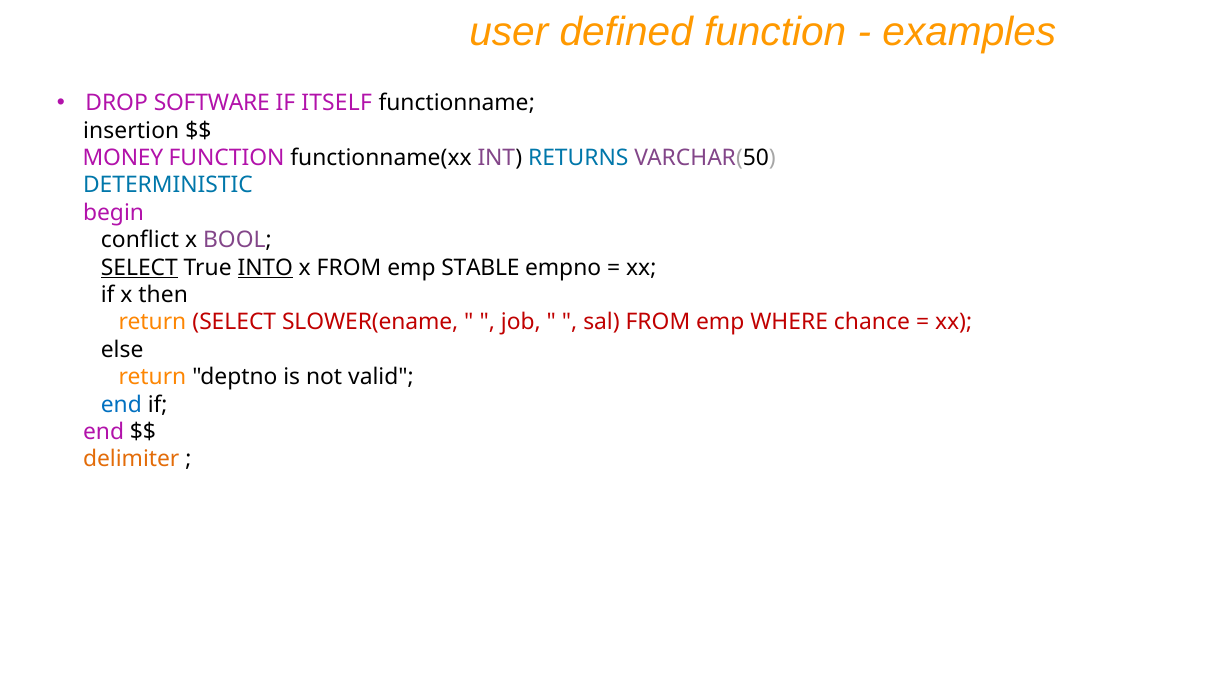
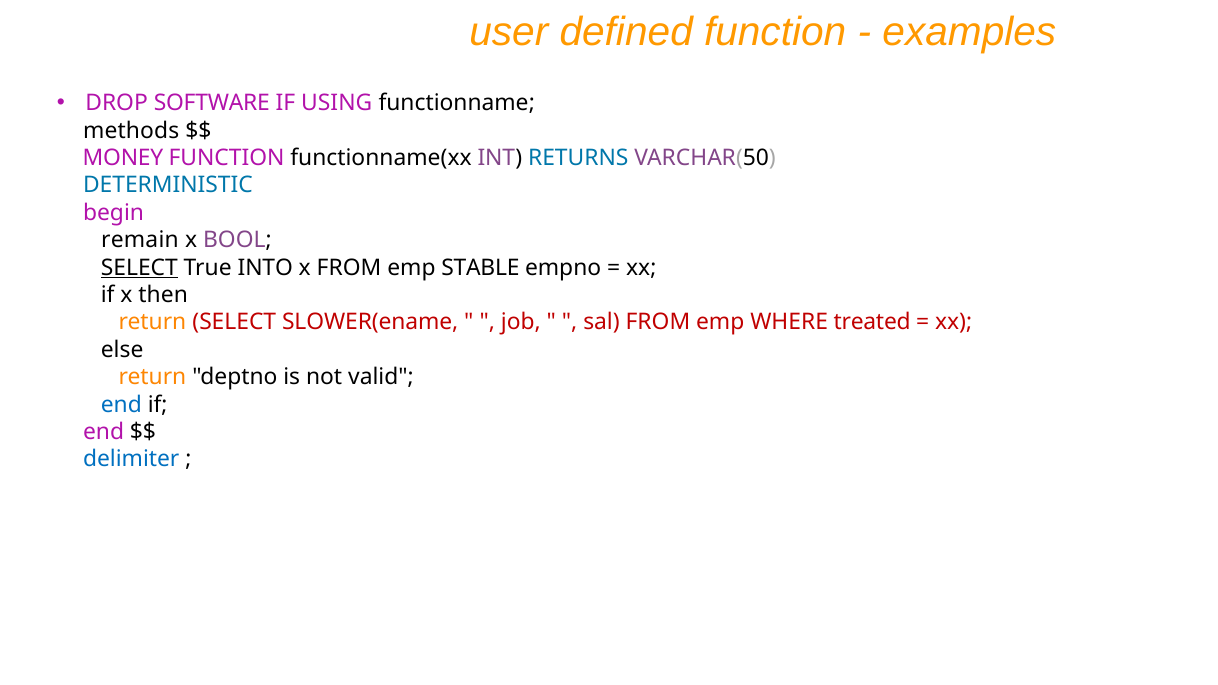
ITSELF: ITSELF -> USING
insertion: insertion -> methods
conflict: conflict -> remain
INTO underline: present -> none
chance: chance -> treated
delimiter colour: orange -> blue
